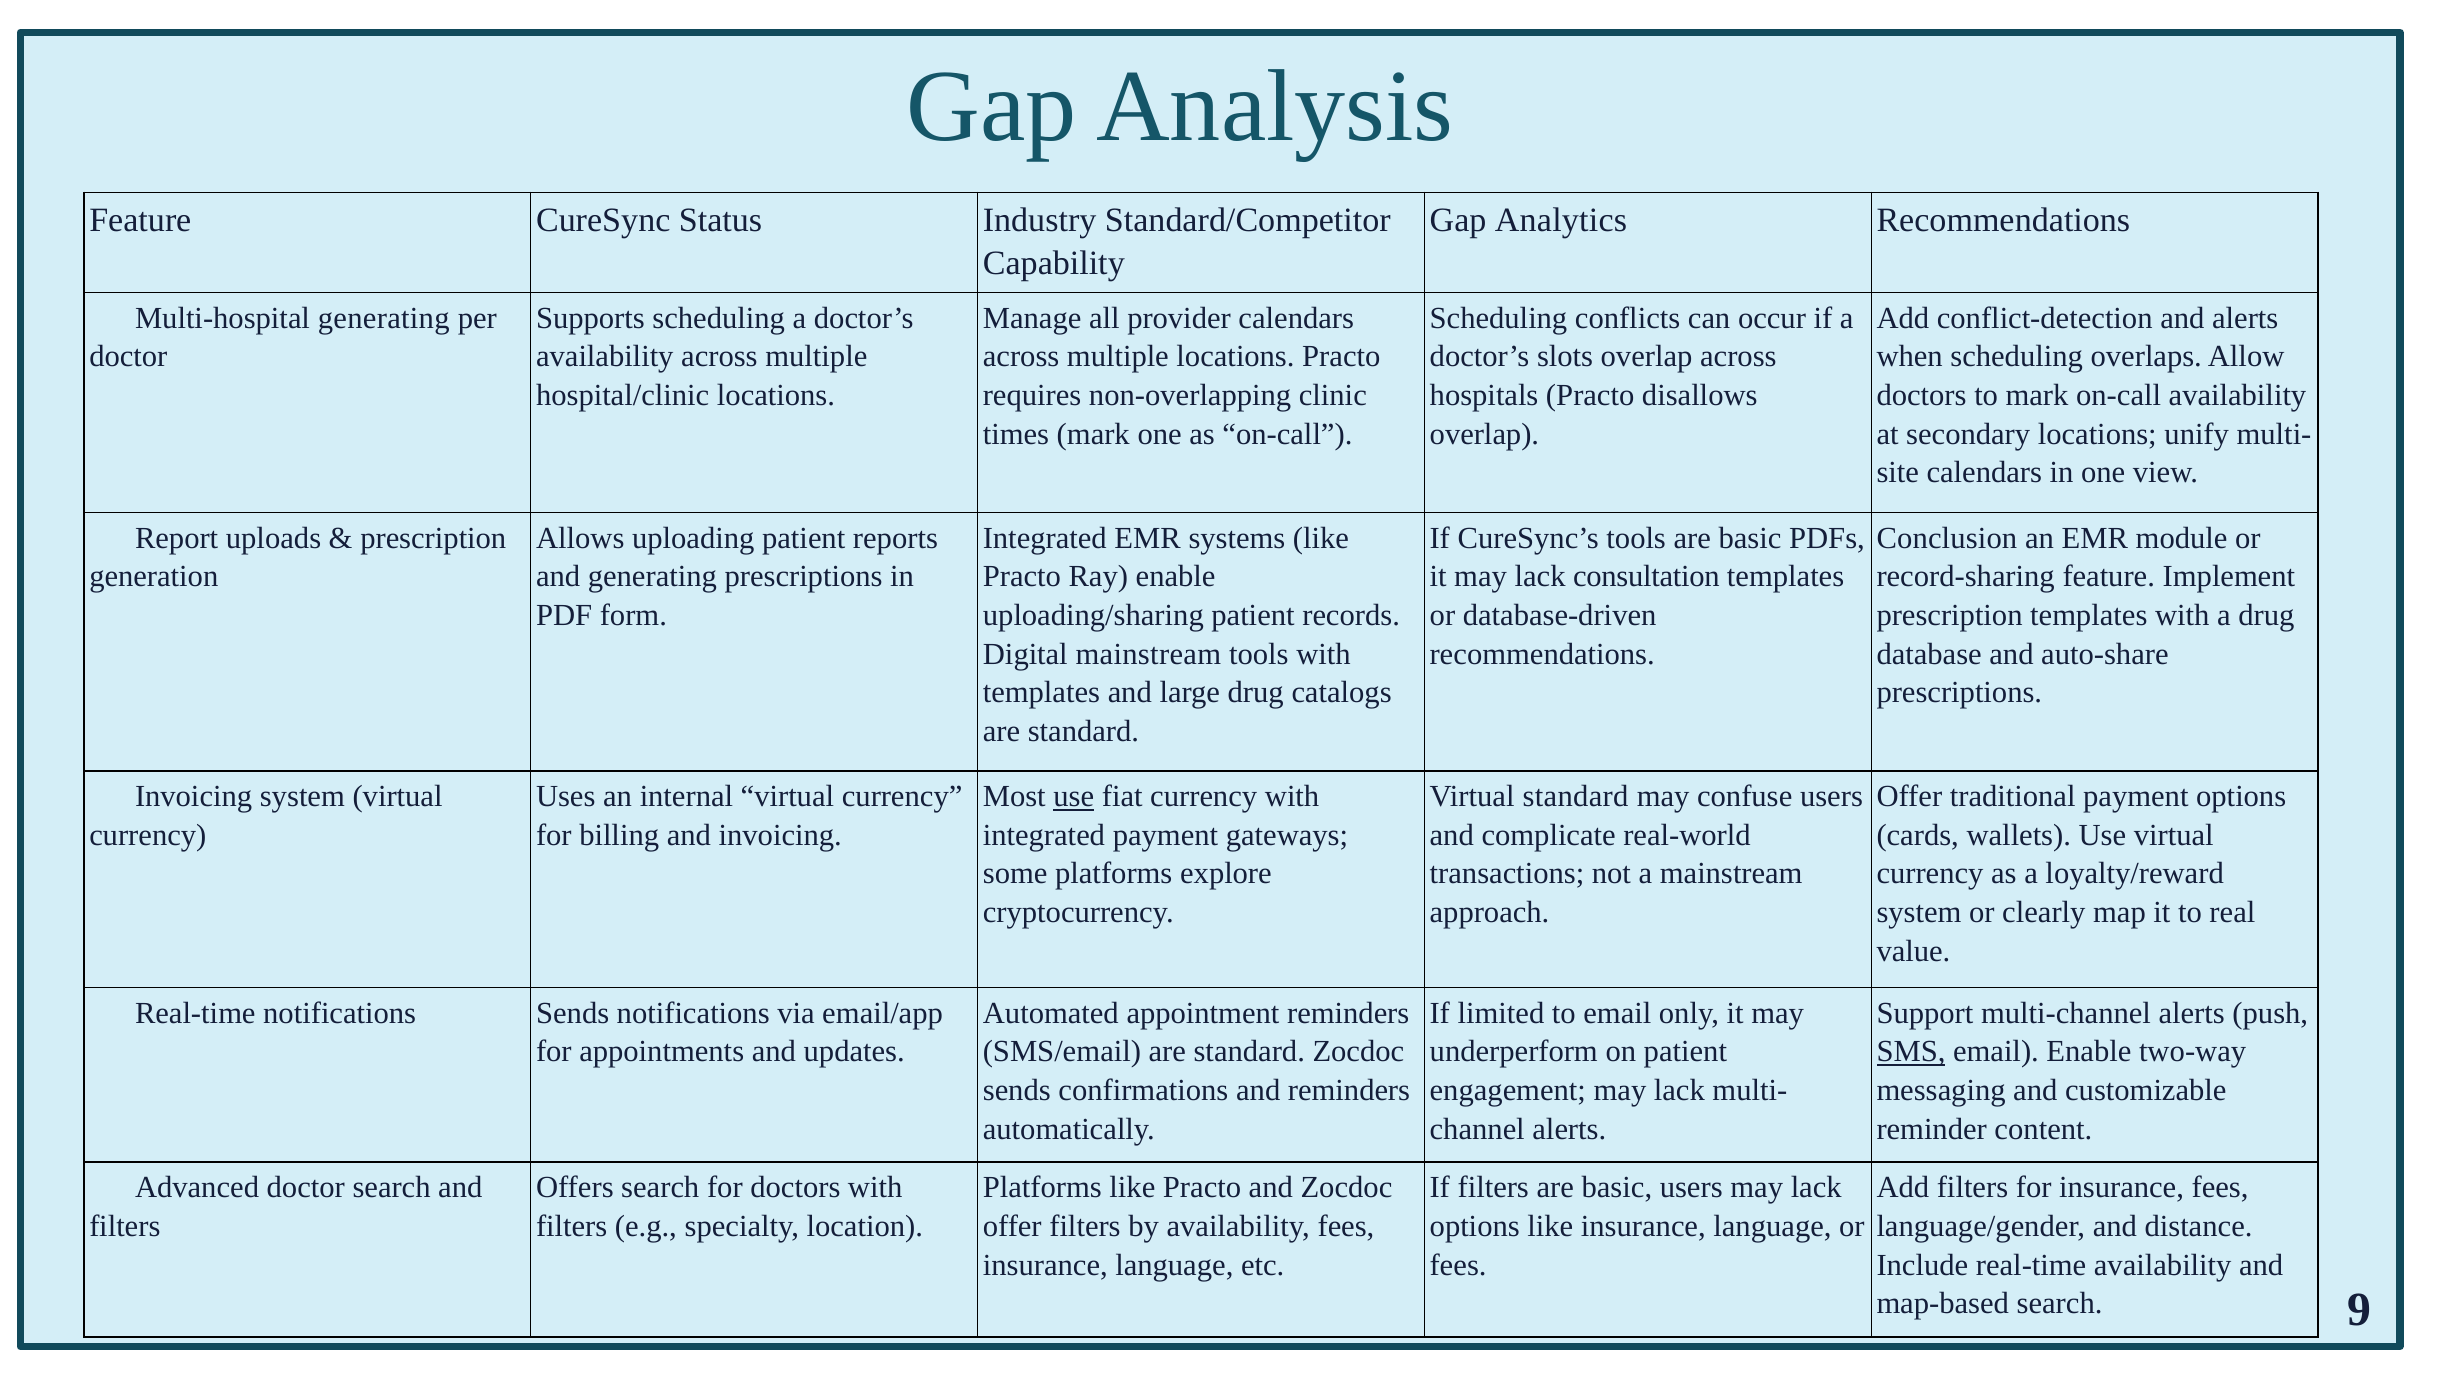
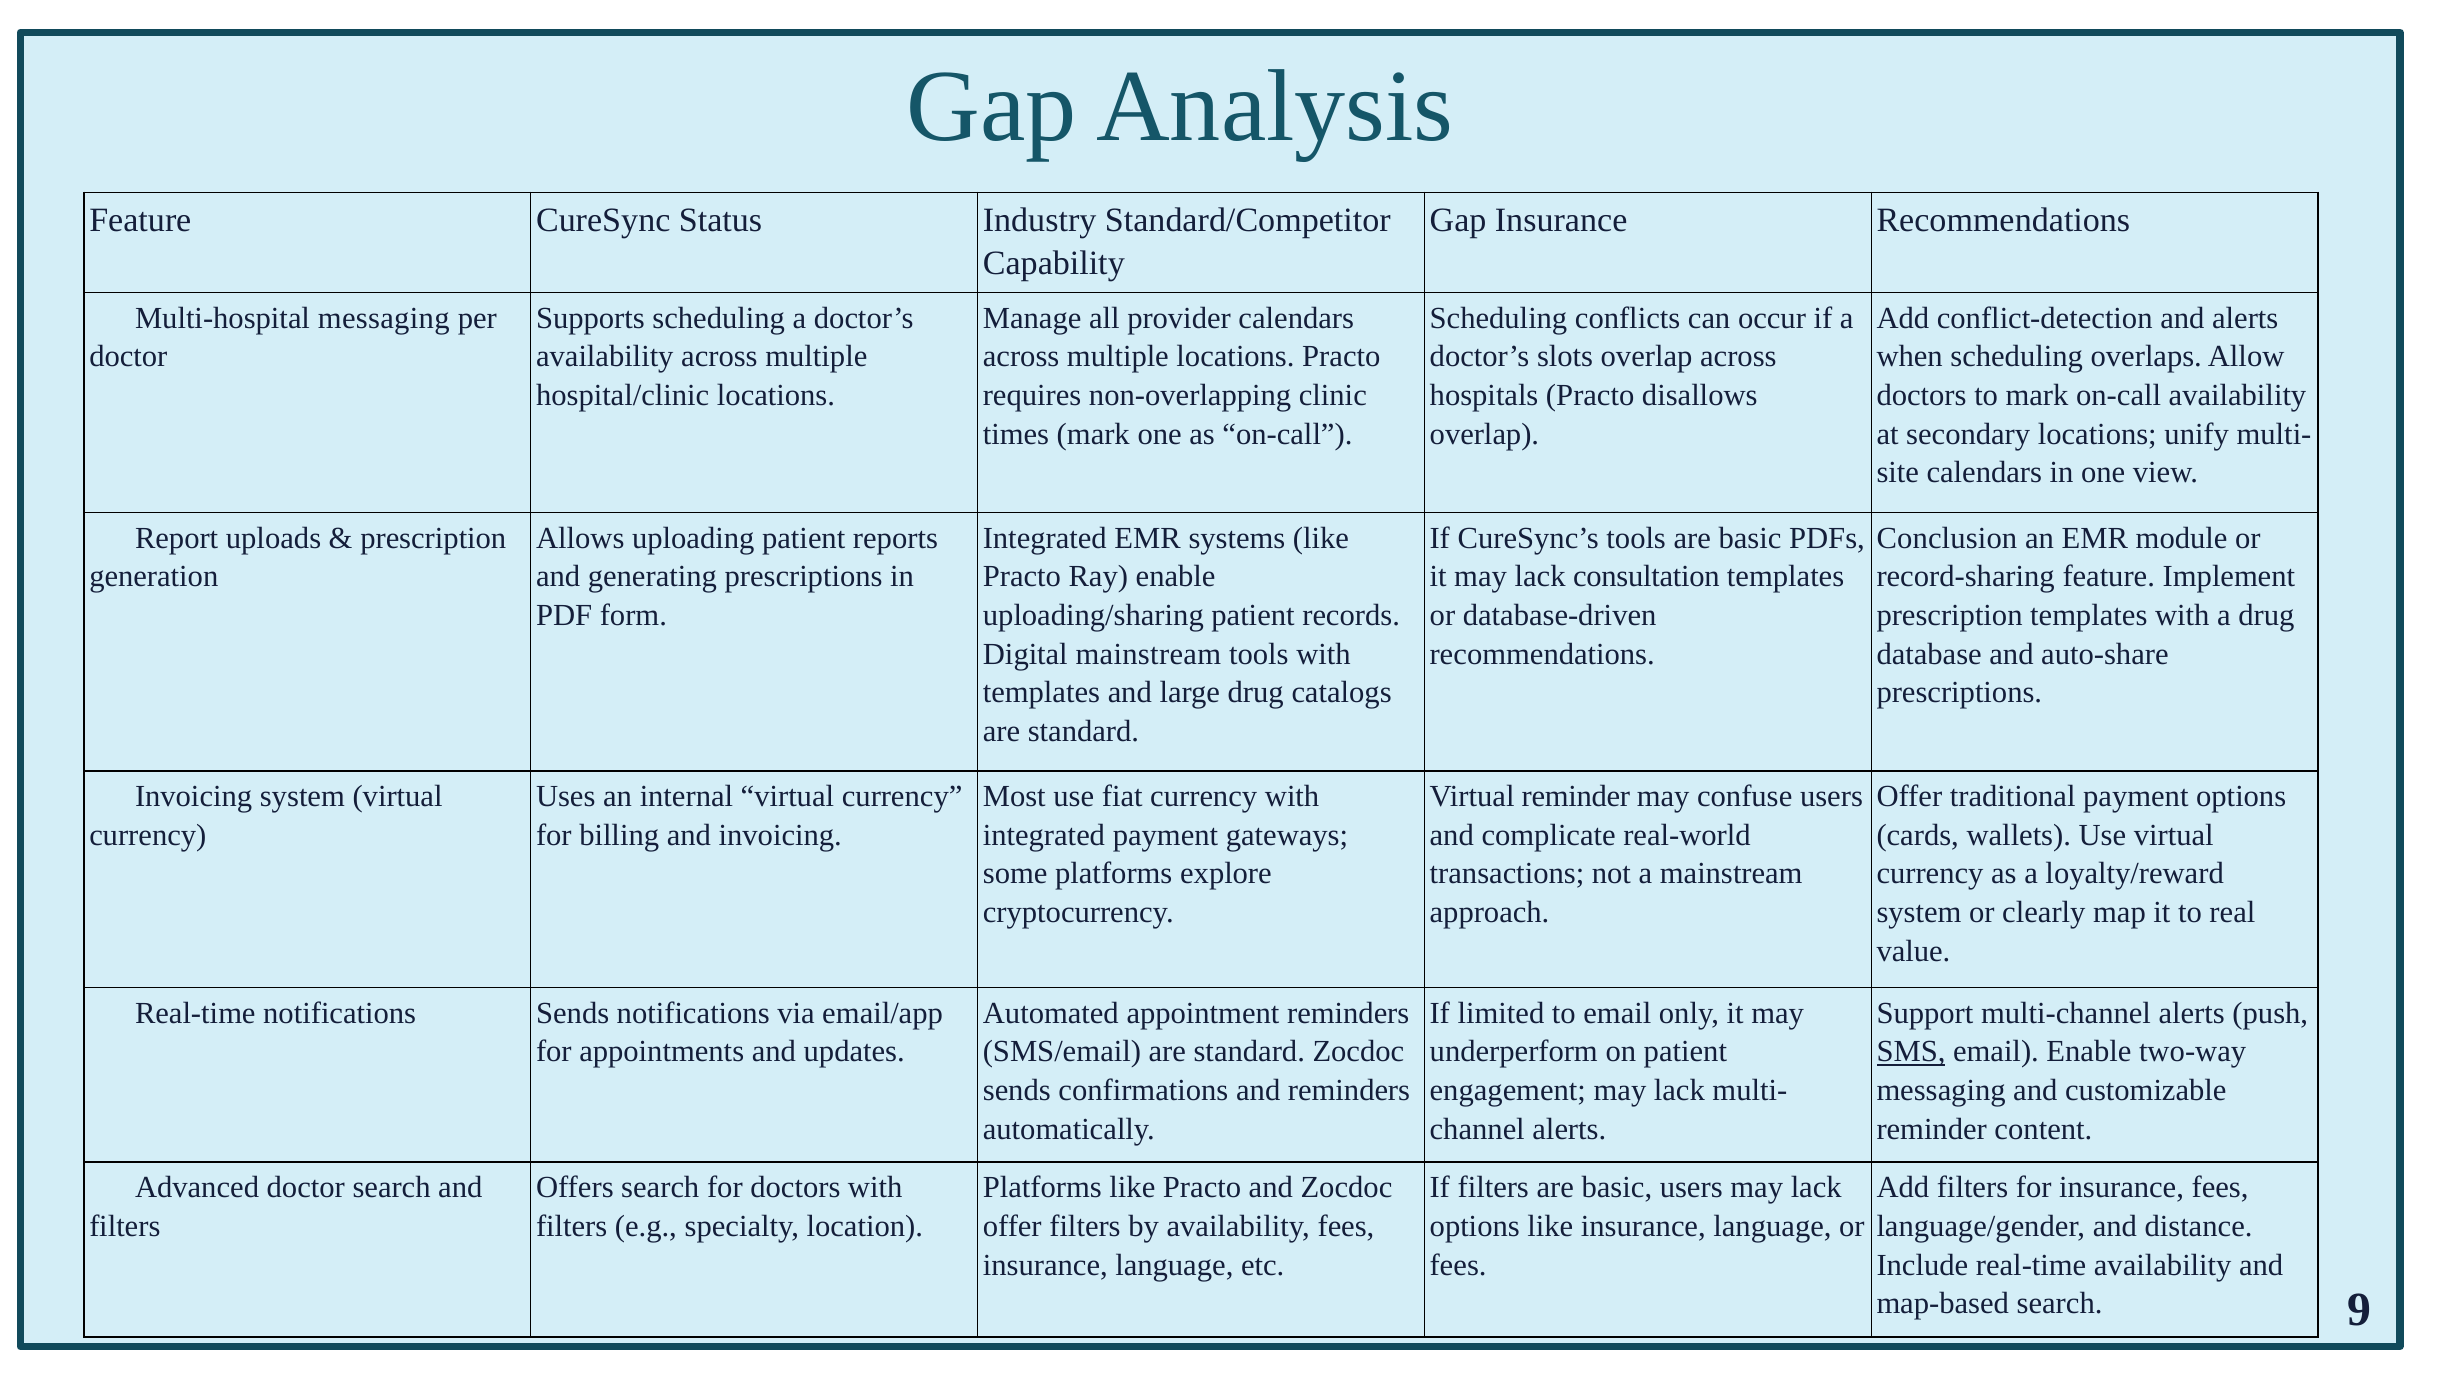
Gap Analytics: Analytics -> Insurance
Multi-hospital generating: generating -> messaging
use at (1074, 796) underline: present -> none
Virtual standard: standard -> reminder
